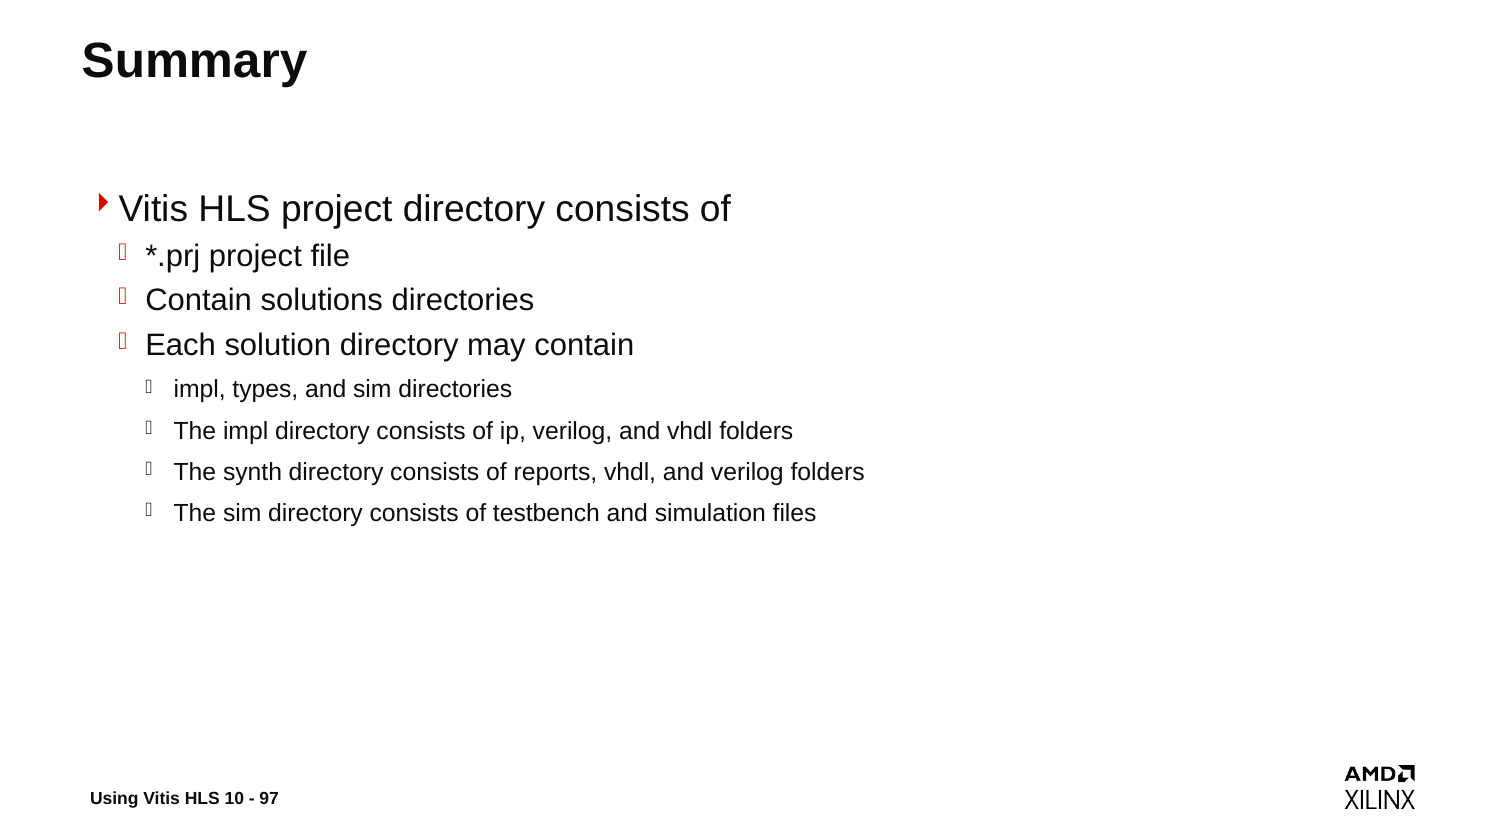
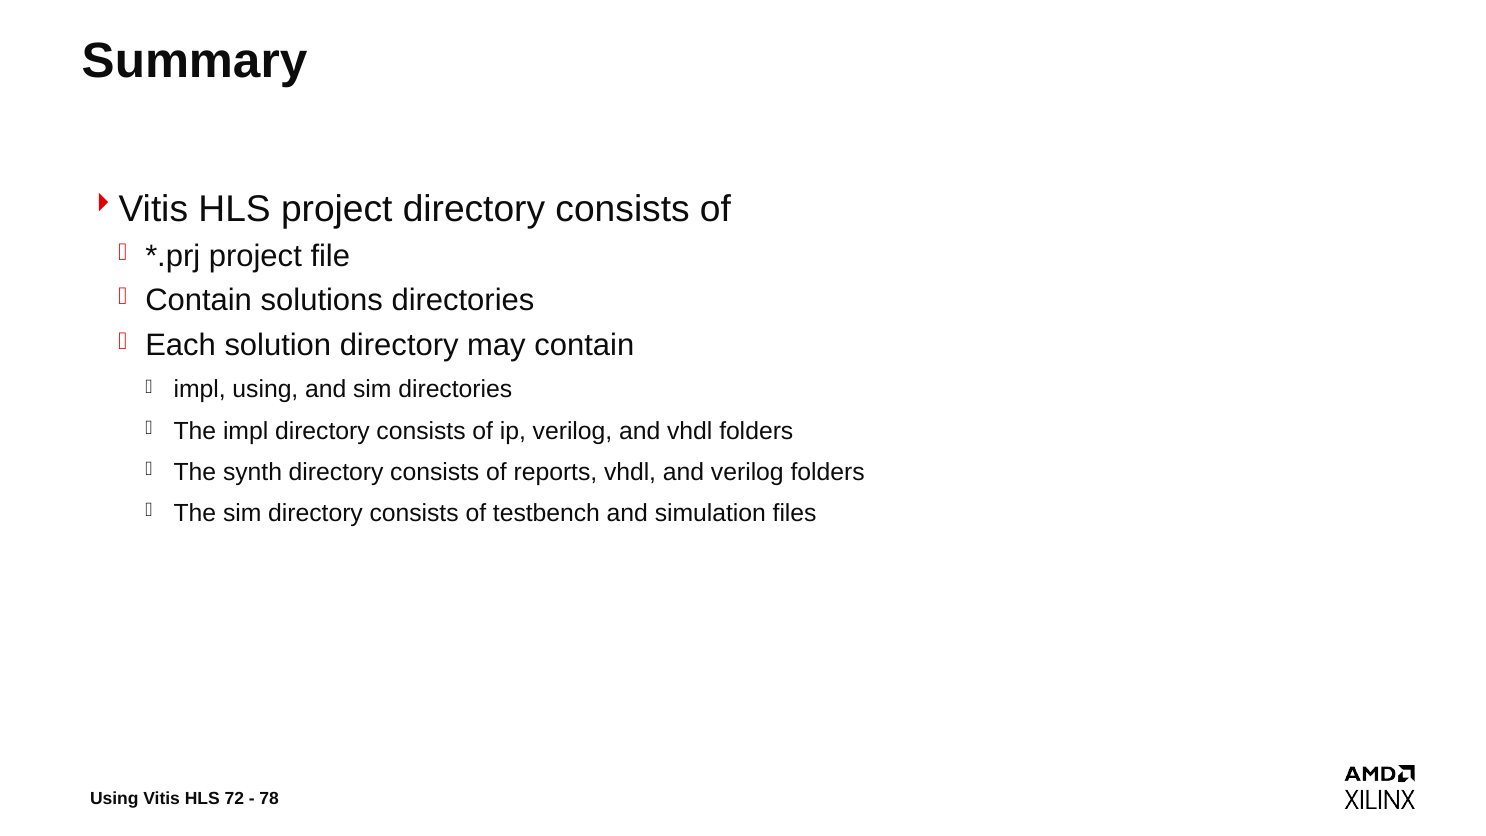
impl types: types -> using
10: 10 -> 72
97: 97 -> 78
